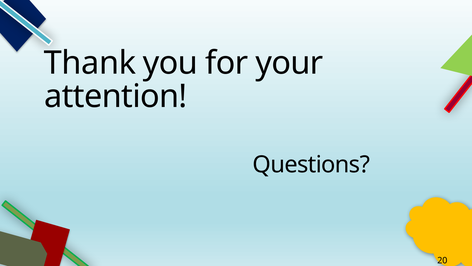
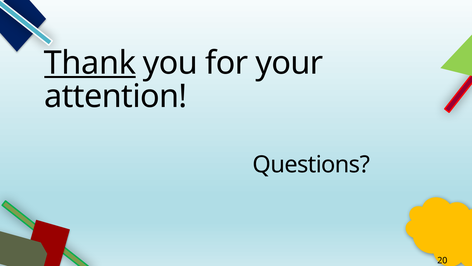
Thank underline: none -> present
